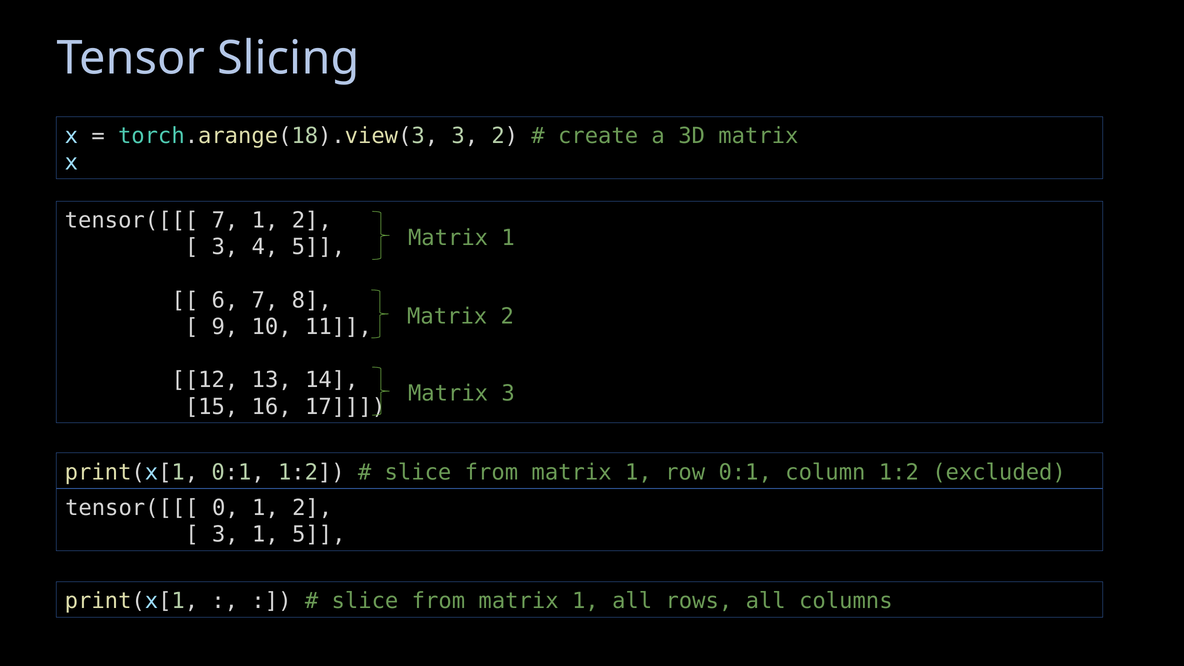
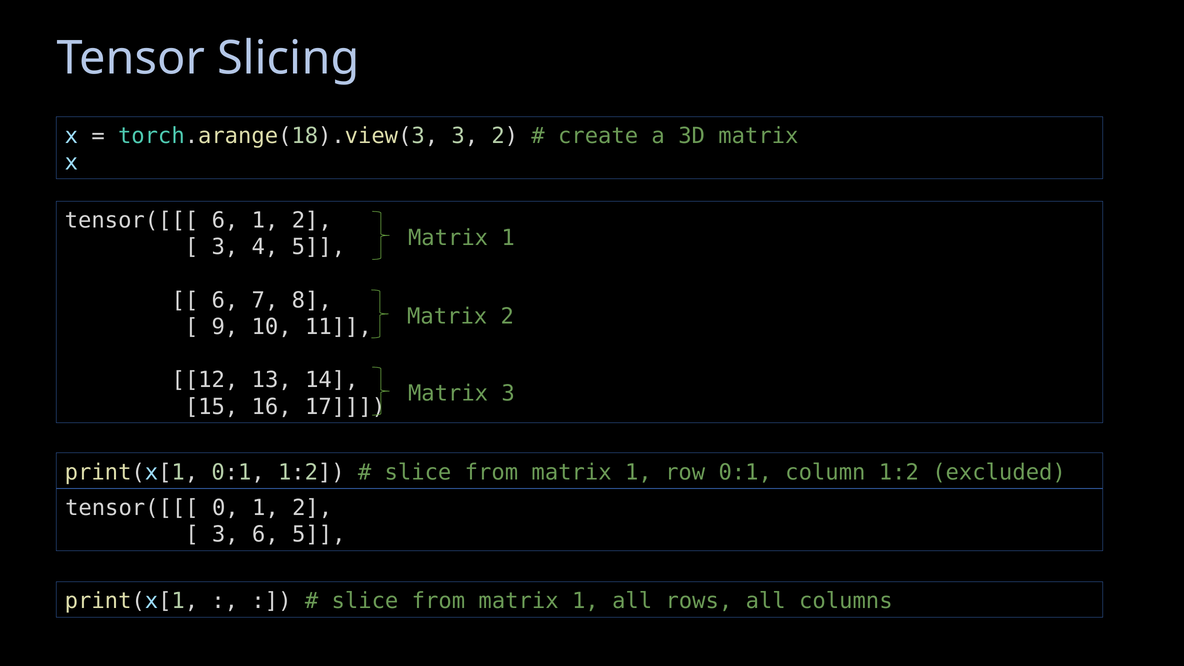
tensor([[[ 7: 7 -> 6
3 1: 1 -> 6
